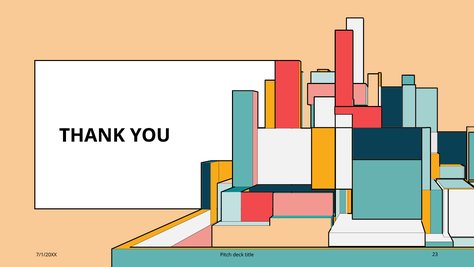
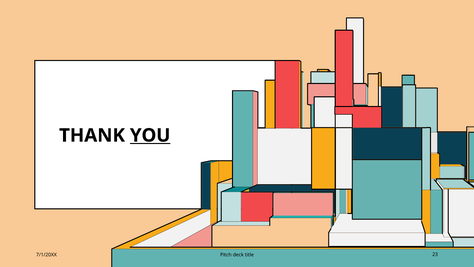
YOU underline: none -> present
